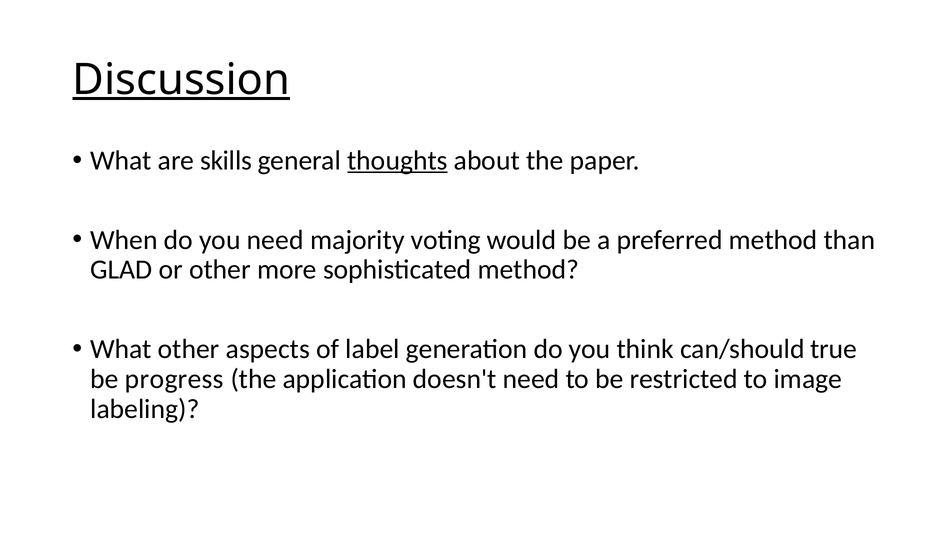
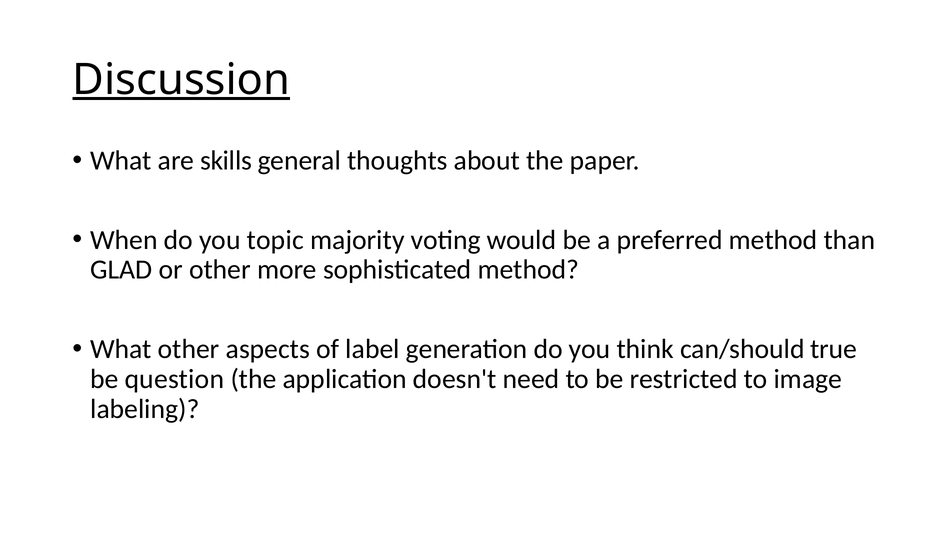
thoughts underline: present -> none
you need: need -> topic
progress: progress -> question
